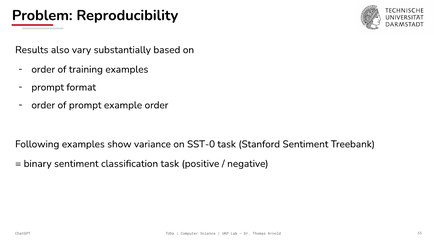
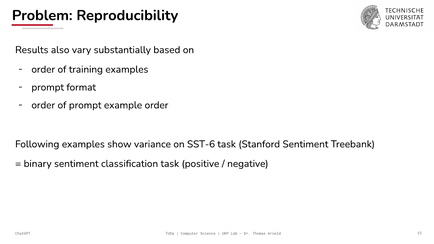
SST-0: SST-0 -> SST-6
